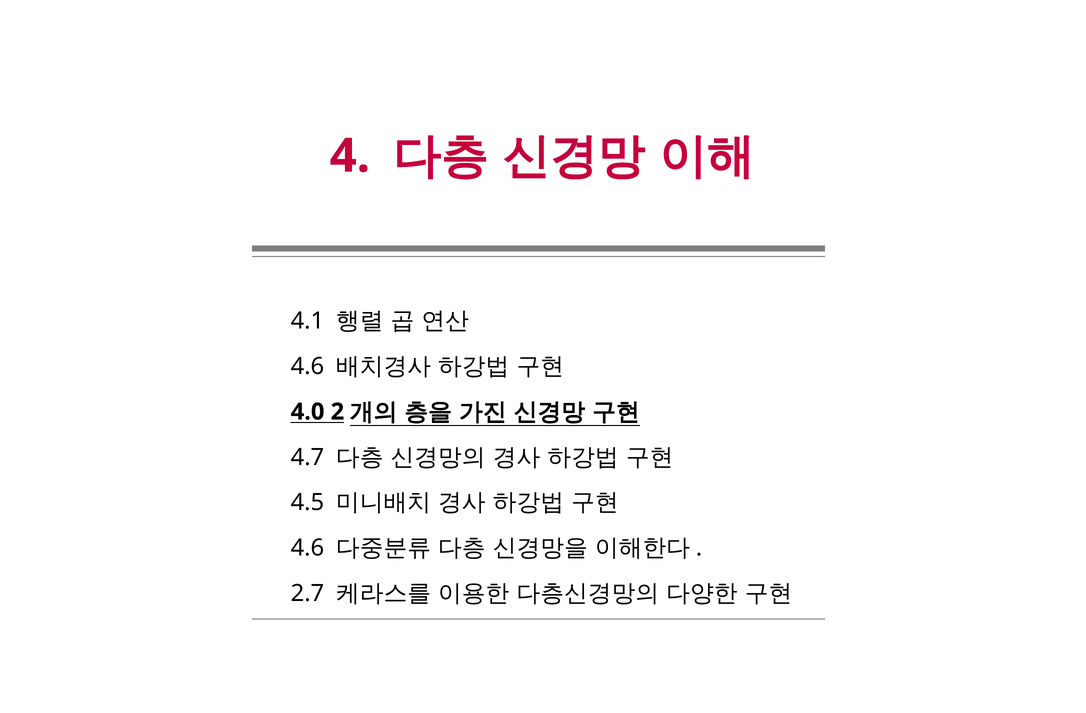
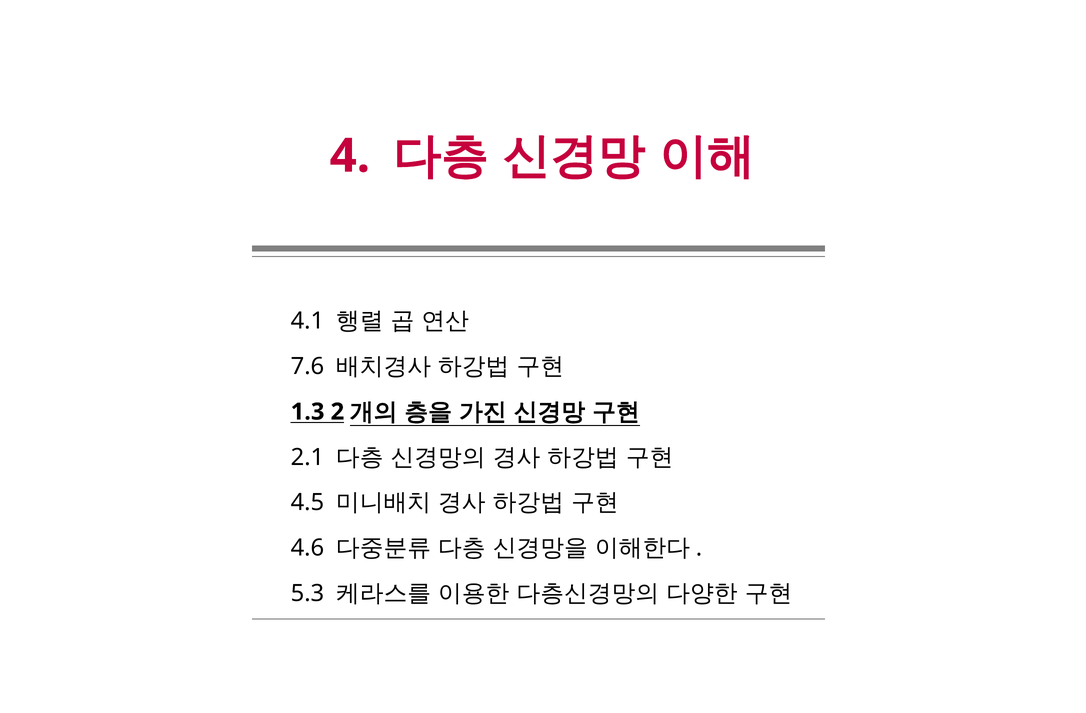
4.6 at (307, 366): 4.6 -> 7.6
4.0: 4.0 -> 1.3
4.7: 4.7 -> 2.1
2.7: 2.7 -> 5.3
